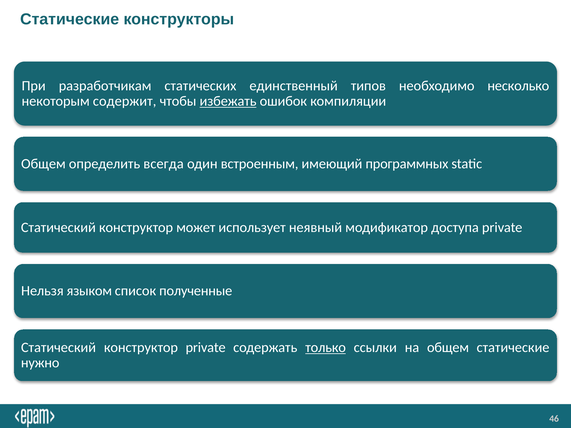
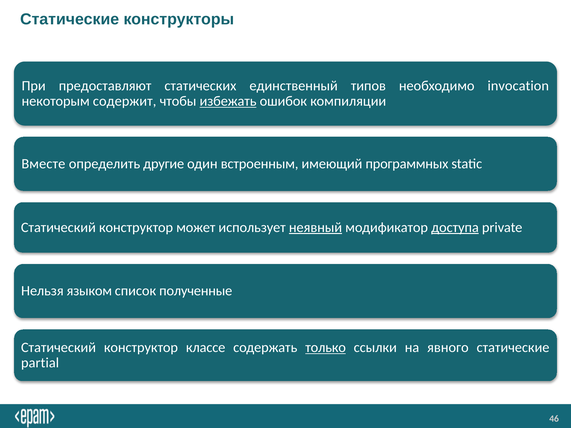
разработчикам: разработчикам -> предоставляют
несколько: несколько -> invocation
Общем at (43, 164): Общем -> Вместе
всегда: всегда -> другие
неявный underline: none -> present
доступа underline: none -> present
конструктор private: private -> классе
на общем: общем -> явного
нужно: нужно -> partial
